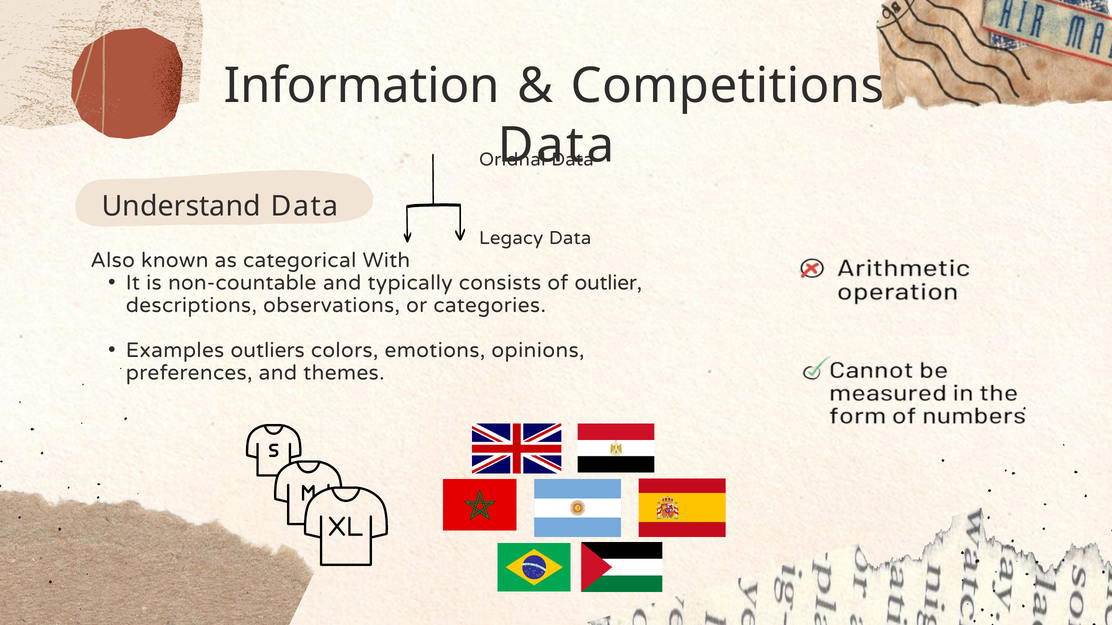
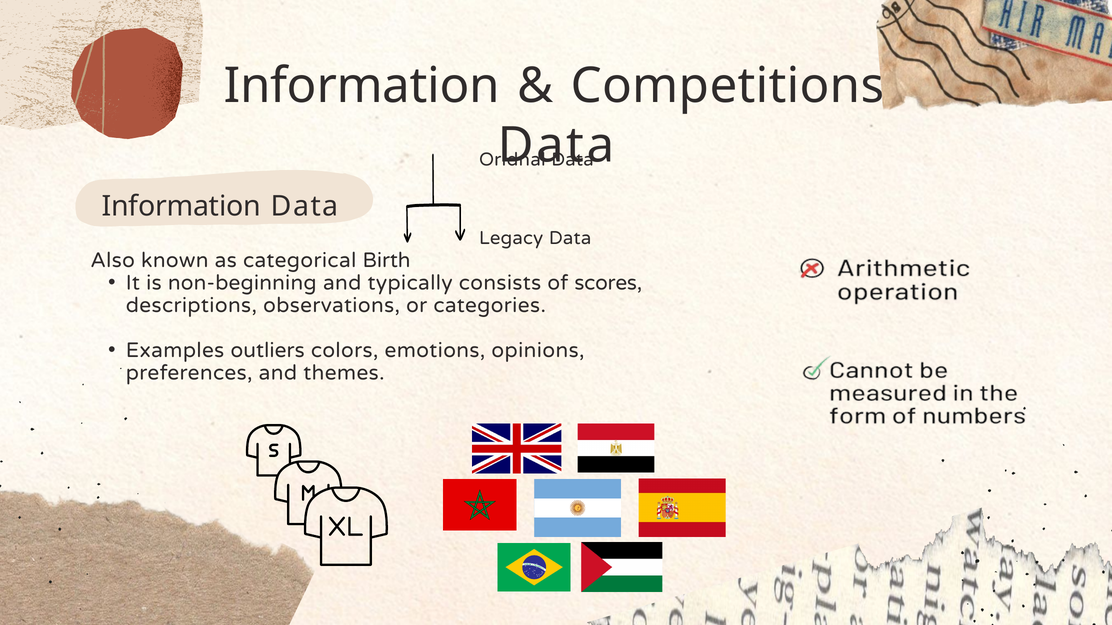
Understand at (181, 206): Understand -> Information
With: With -> Birth
non-countable: non-countable -> non-beginning
outlier: outlier -> scores
